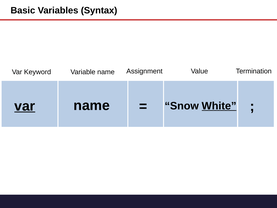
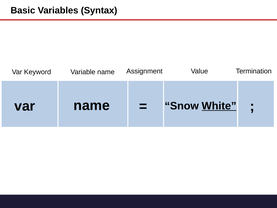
var at (25, 106) underline: present -> none
